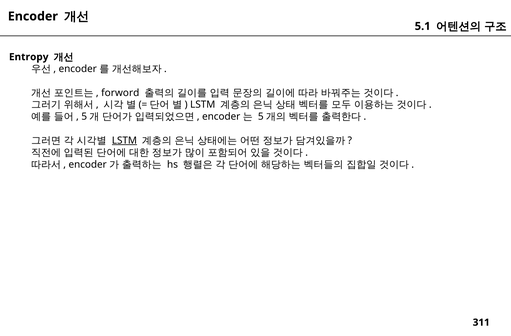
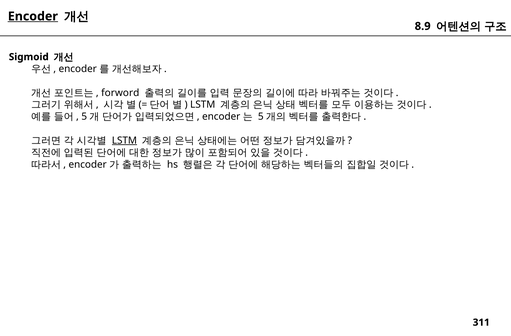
Encoder underline: none -> present
5.1: 5.1 -> 8.9
Entropy: Entropy -> Sigmoid
